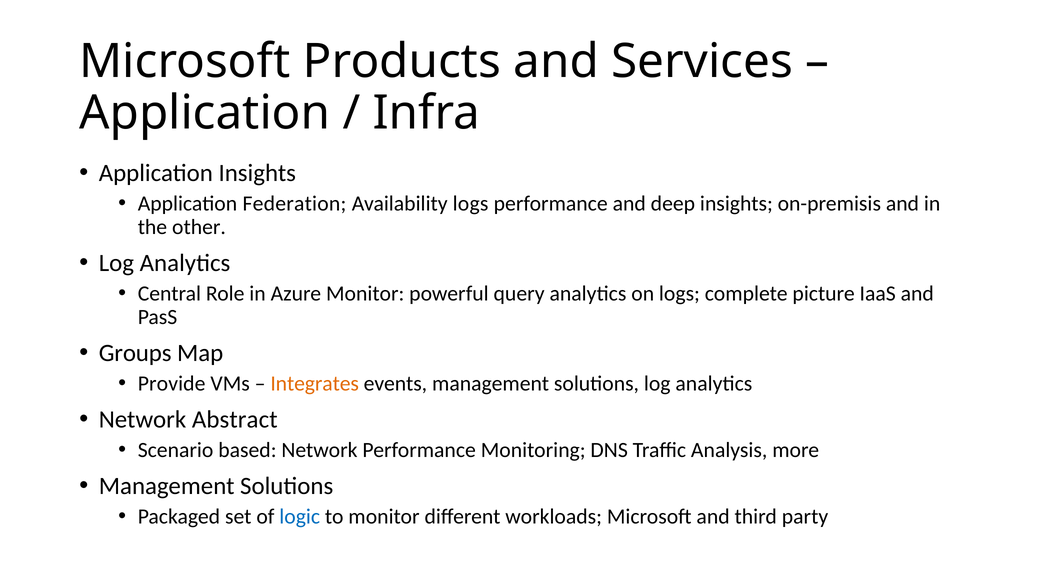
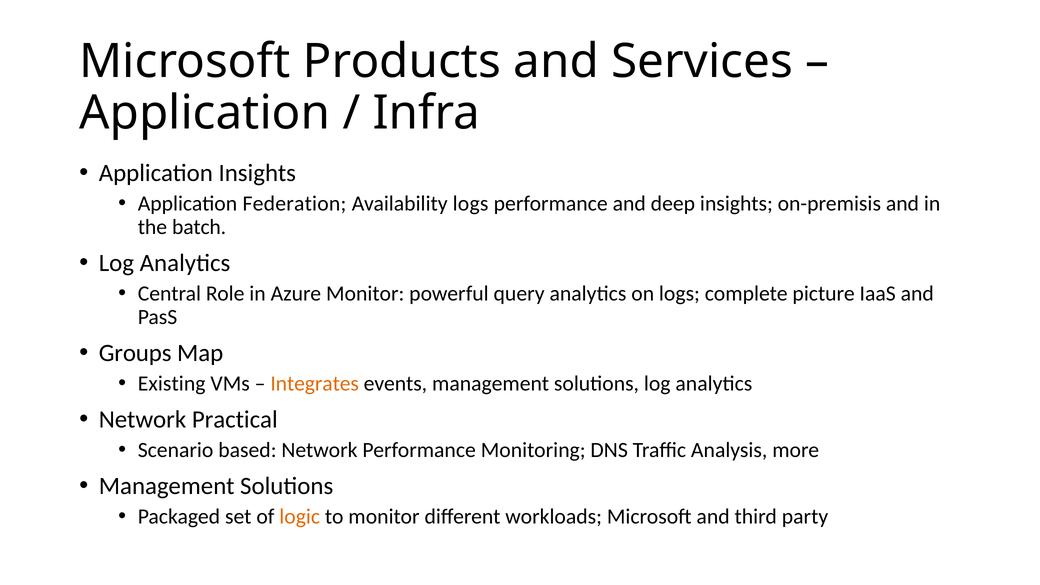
other: other -> batch
Provide: Provide -> Existing
Abstract: Abstract -> Practical
logic colour: blue -> orange
